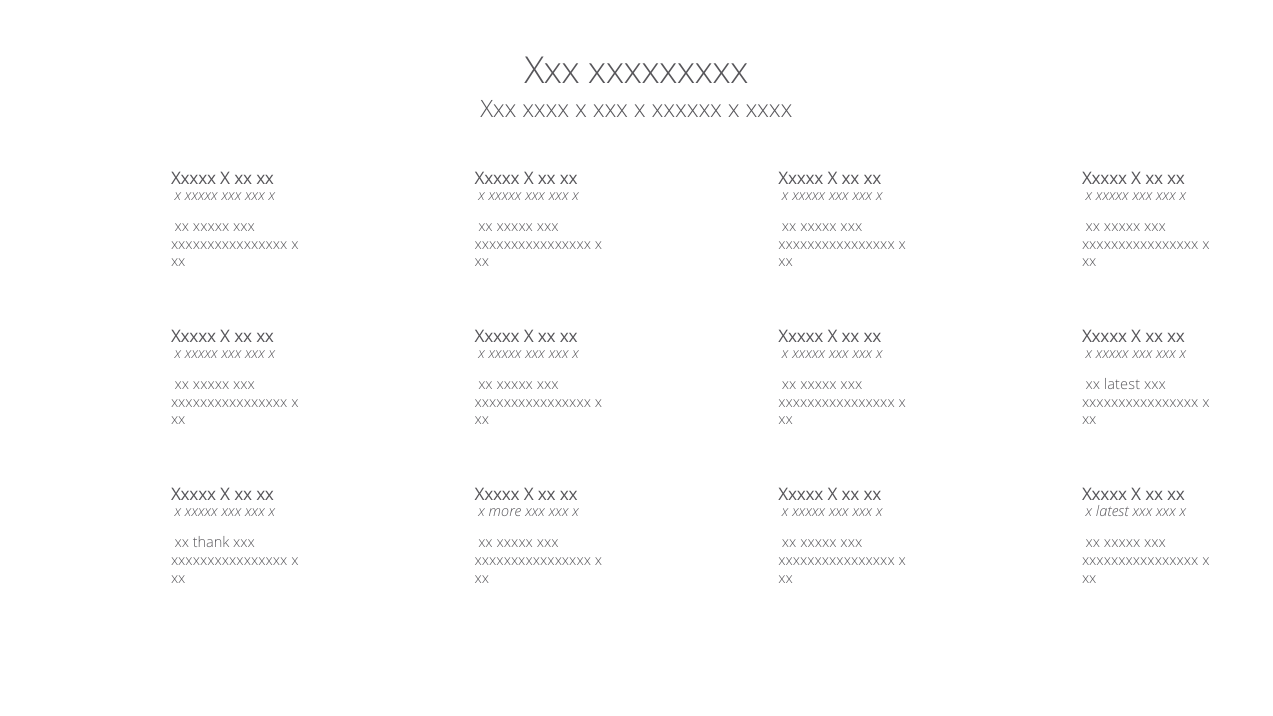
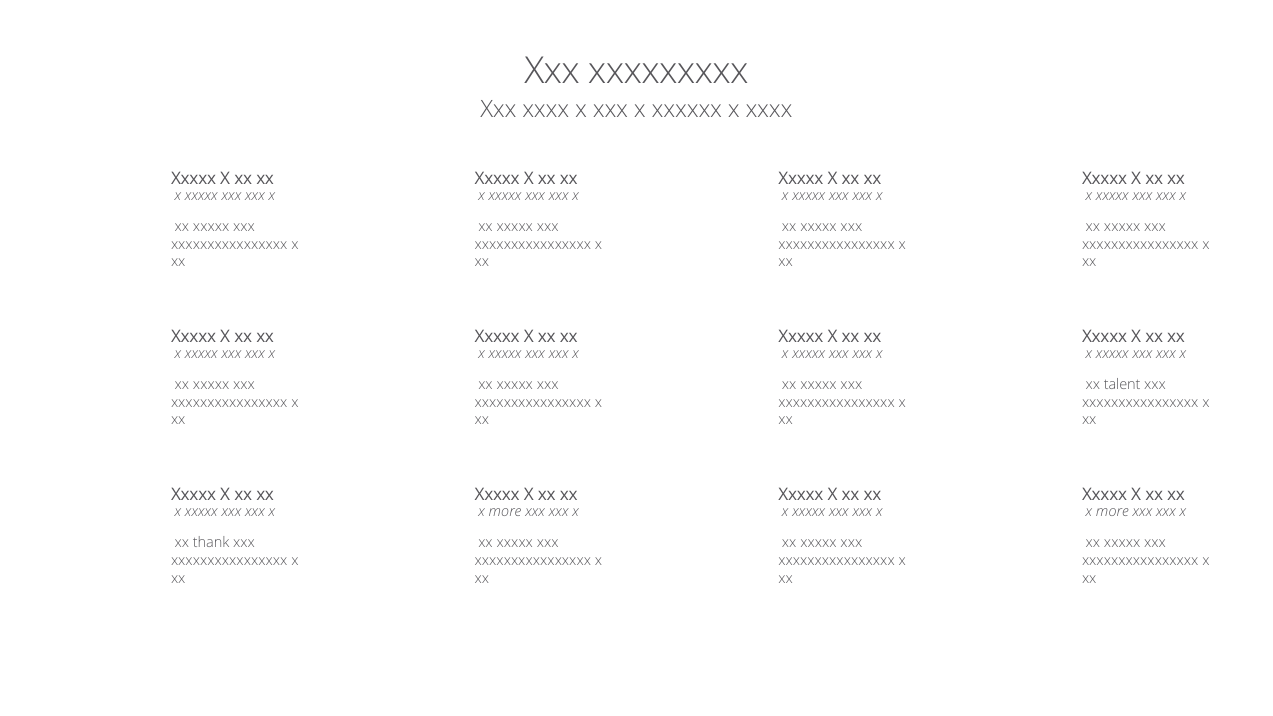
xx latest: latest -> talent
latest at (1112, 512): latest -> more
